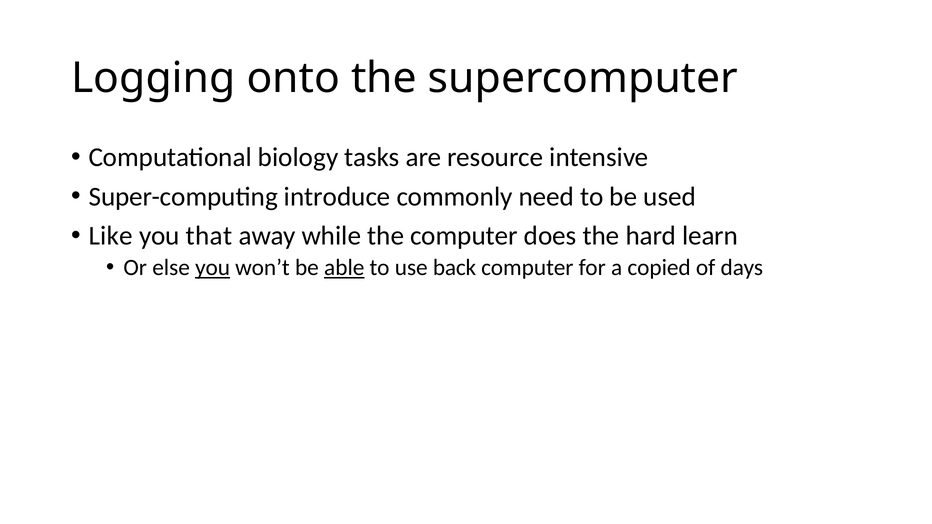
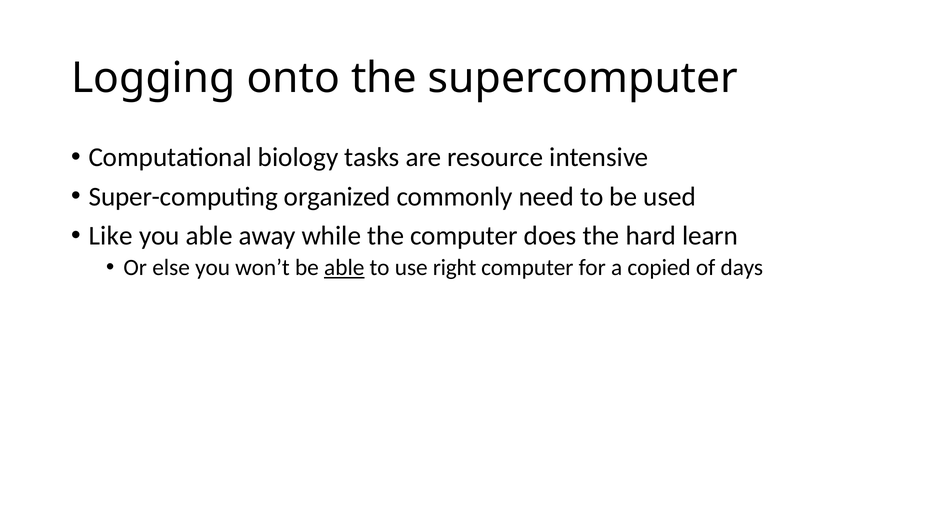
introduce: introduce -> organized
you that: that -> able
you at (213, 268) underline: present -> none
back: back -> right
